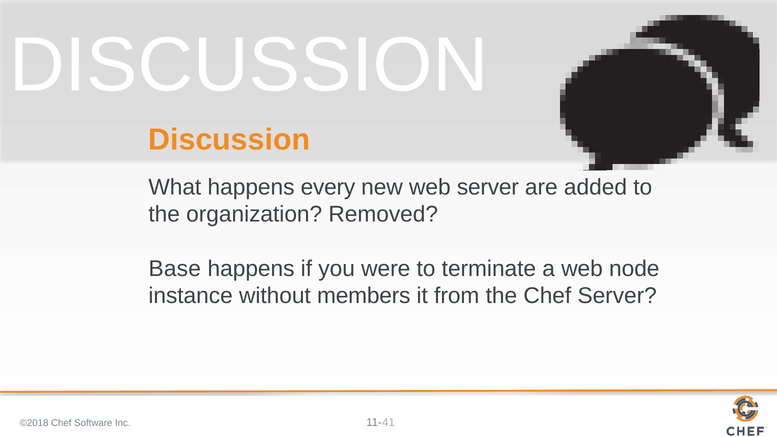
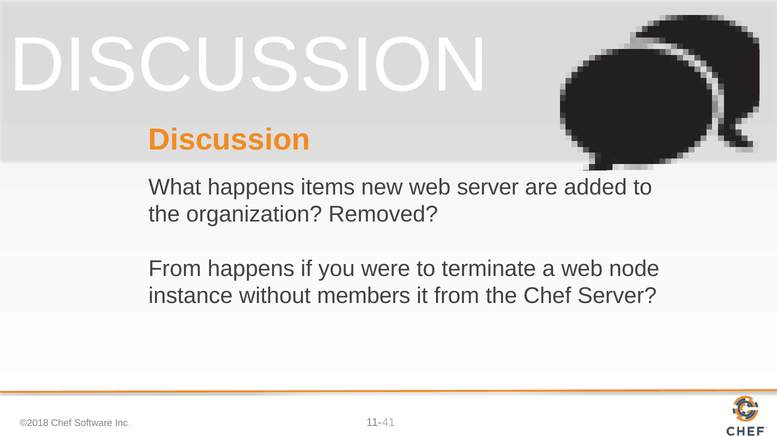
every: every -> items
Base at (175, 269): Base -> From
